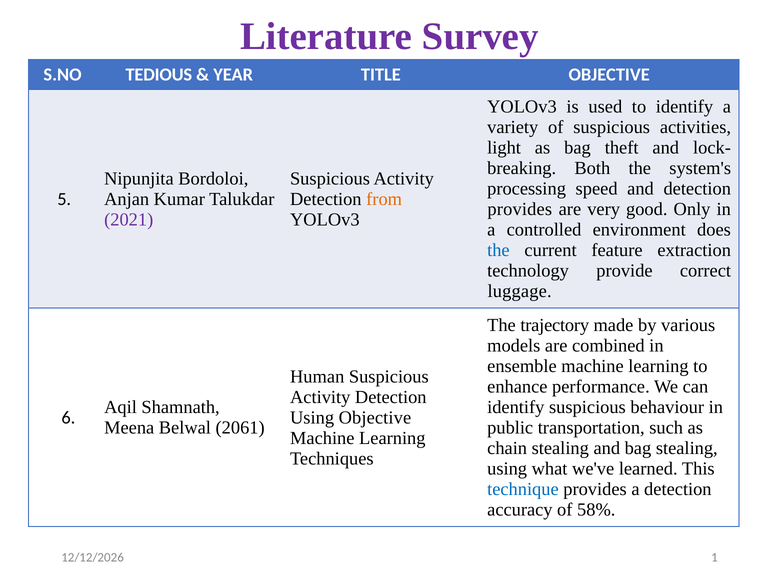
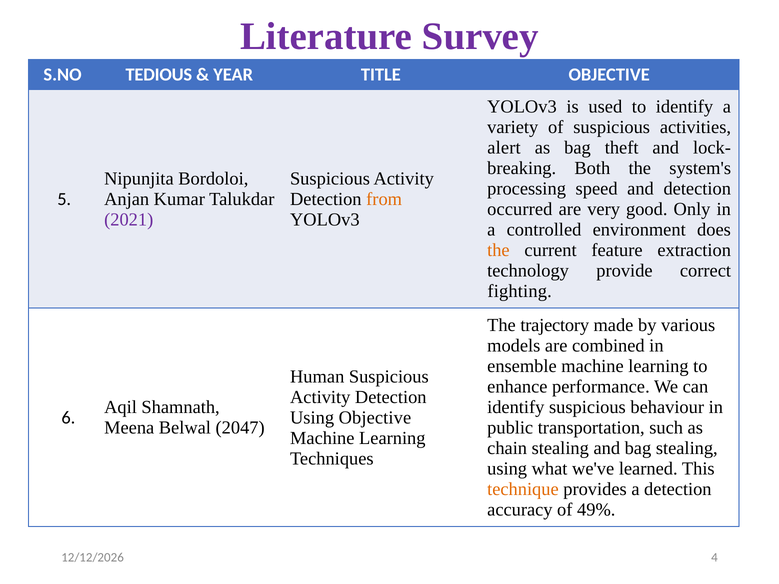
light: light -> alert
provides at (520, 209): provides -> occurred
the at (498, 250) colour: blue -> orange
luggage: luggage -> fighting
2061: 2061 -> 2047
technique colour: blue -> orange
58%: 58% -> 49%
1: 1 -> 4
